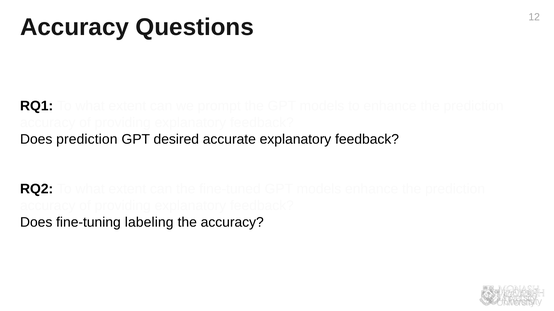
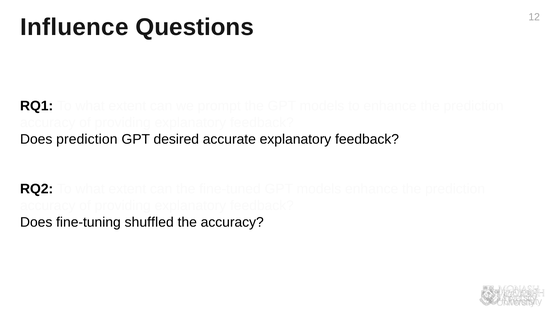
Accuracy at (75, 27): Accuracy -> Influence
labeling: labeling -> shuffled
